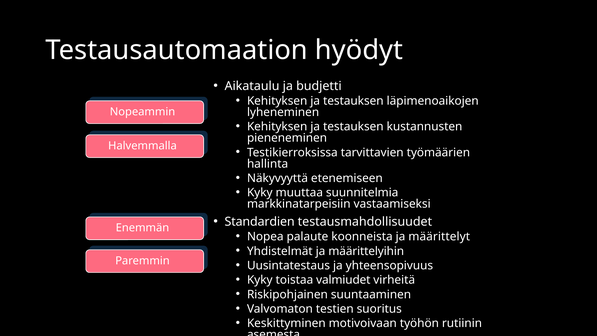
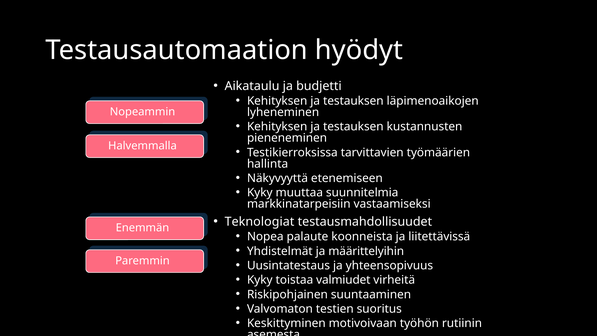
Standardien: Standardien -> Teknologiat
määrittelyt: määrittelyt -> liitettävissä
